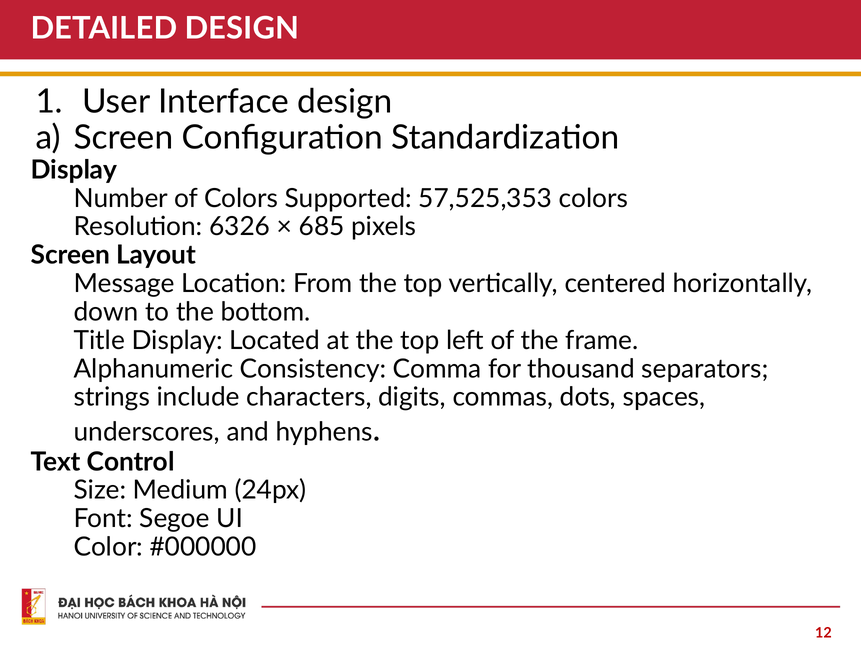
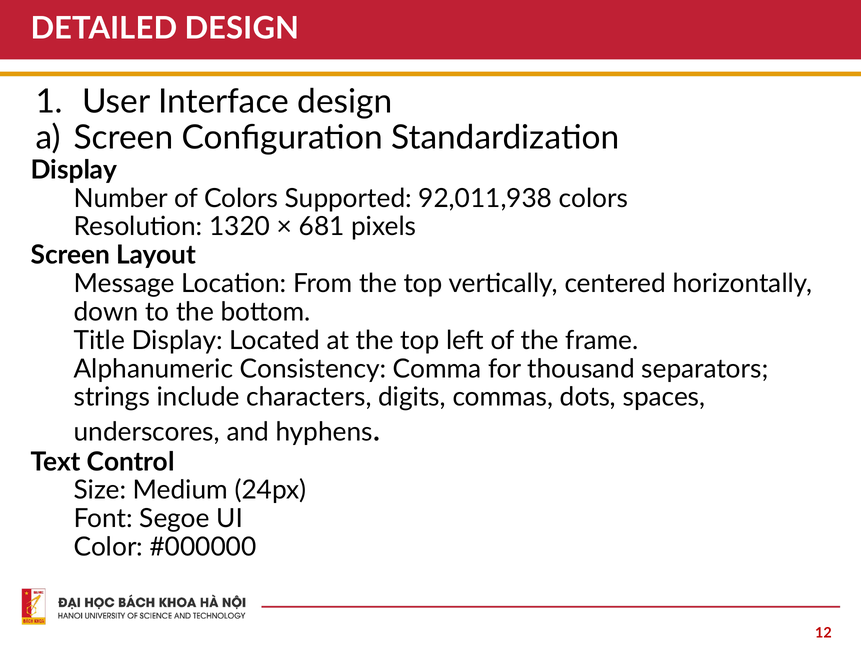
57,525,353: 57,525,353 -> 92,011,938
6326: 6326 -> 1320
685: 685 -> 681
